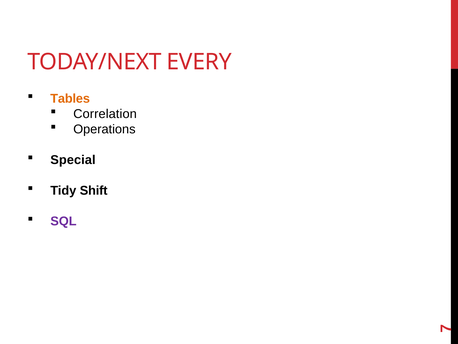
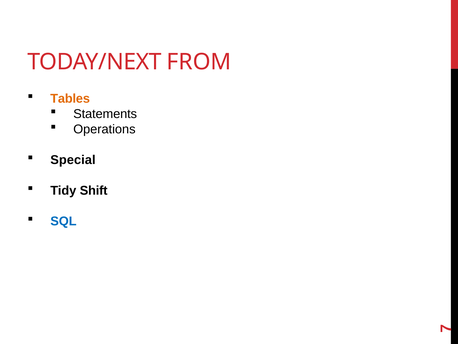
EVERY: EVERY -> FROM
Correlation: Correlation -> Statements
SQL colour: purple -> blue
